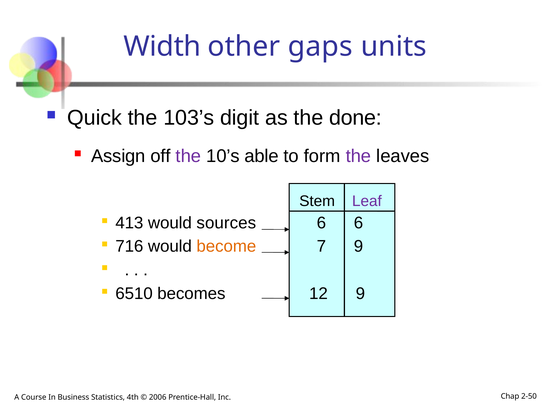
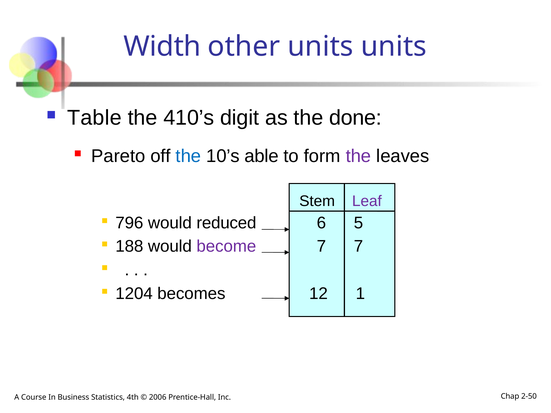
other gaps: gaps -> units
Quick: Quick -> Table
103’s: 103’s -> 410’s
Assign: Assign -> Pareto
the at (188, 156) colour: purple -> blue
413: 413 -> 796
sources: sources -> reduced
6 6: 6 -> 5
716: 716 -> 188
become colour: orange -> purple
7 9: 9 -> 7
6510: 6510 -> 1204
12 9: 9 -> 1
